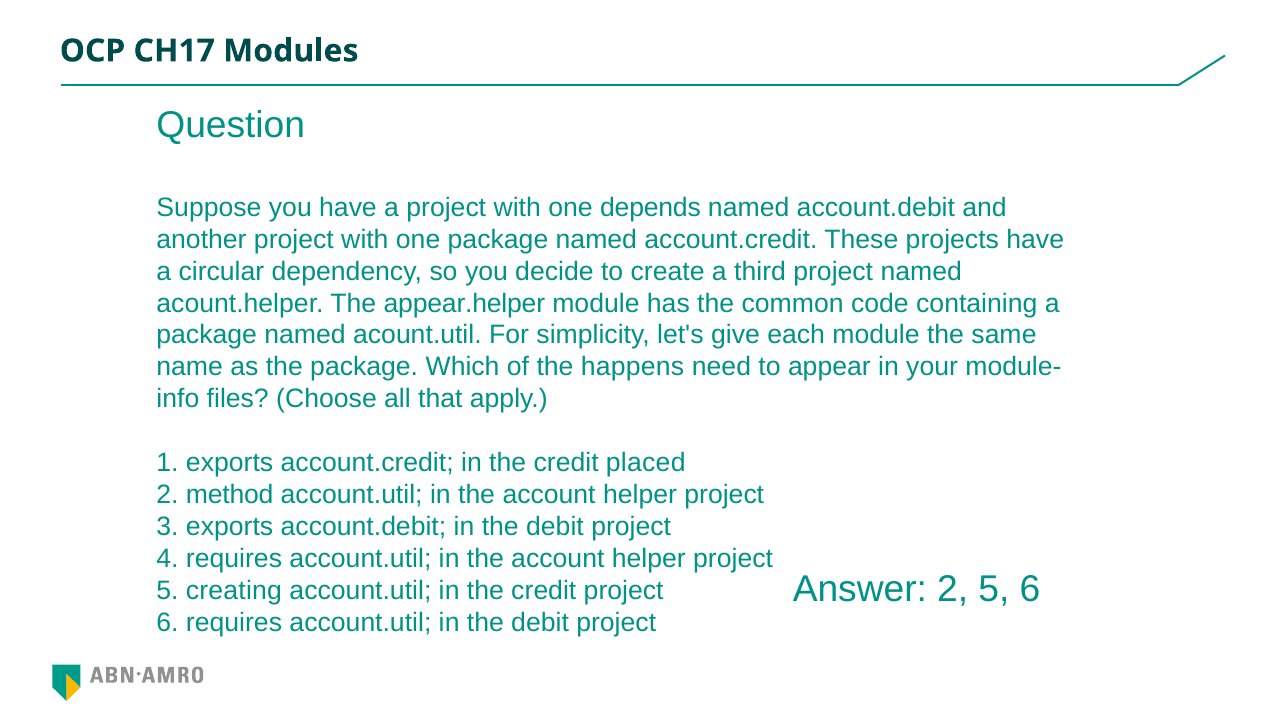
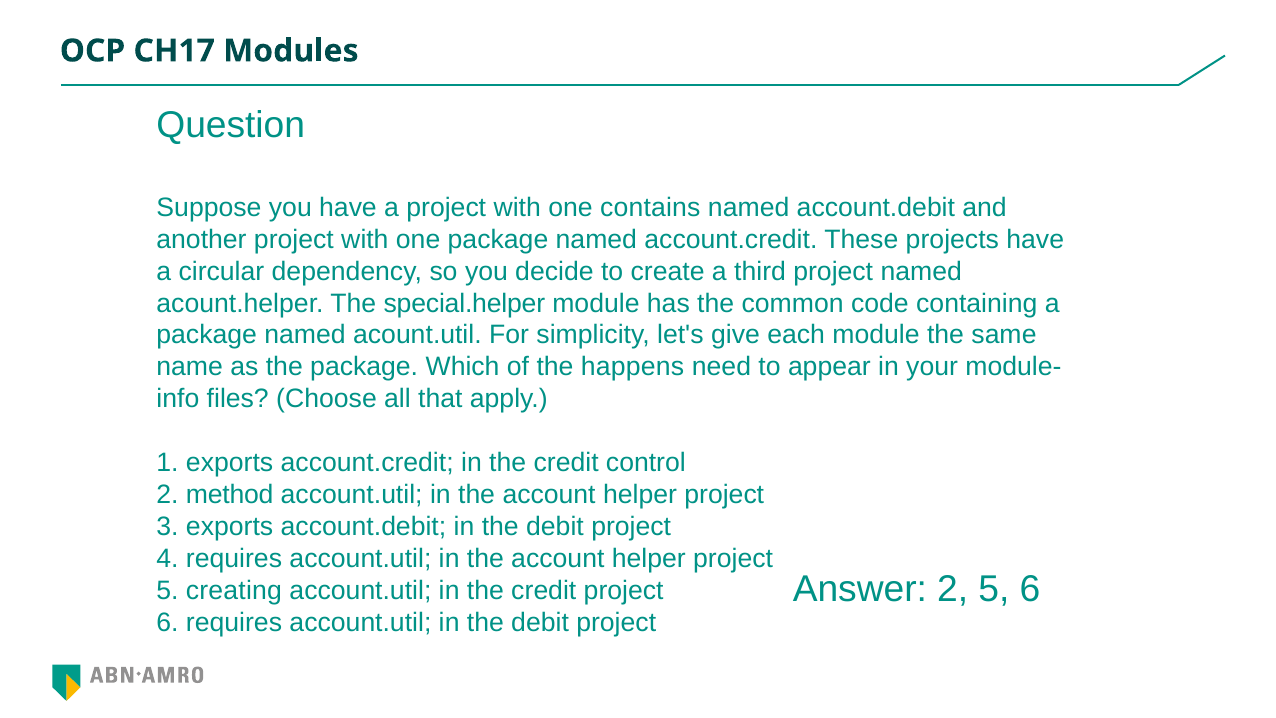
depends: depends -> contains
appear.helper: appear.helper -> special.helper
placed: placed -> control
